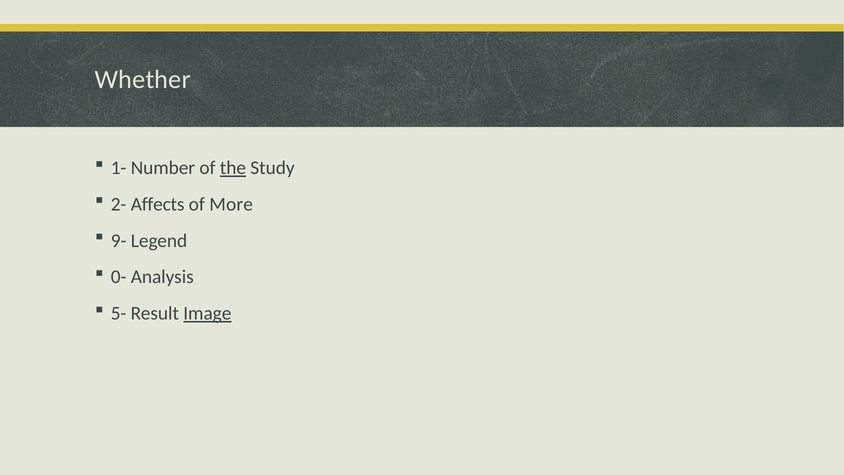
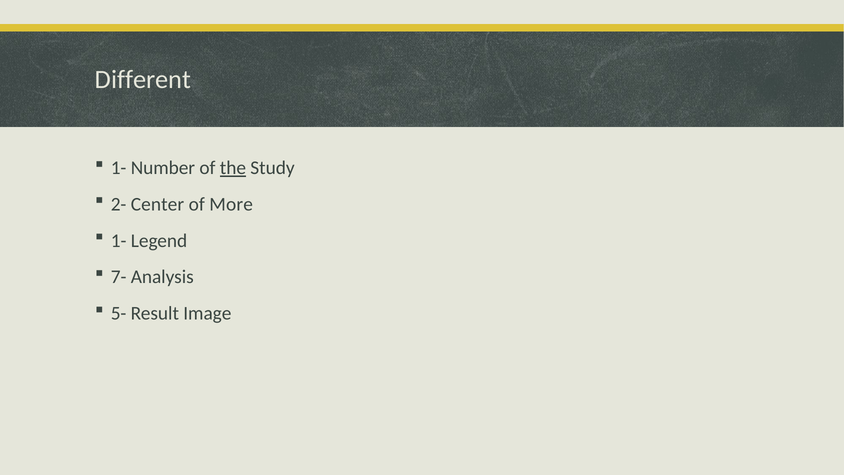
Whether: Whether -> Different
Affects: Affects -> Center
9- at (119, 241): 9- -> 1-
0-: 0- -> 7-
Image underline: present -> none
